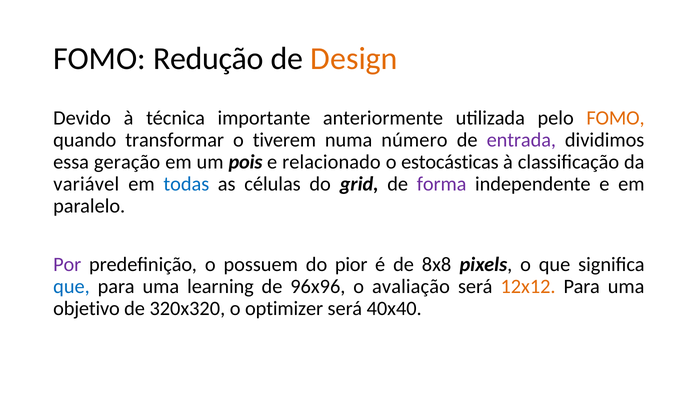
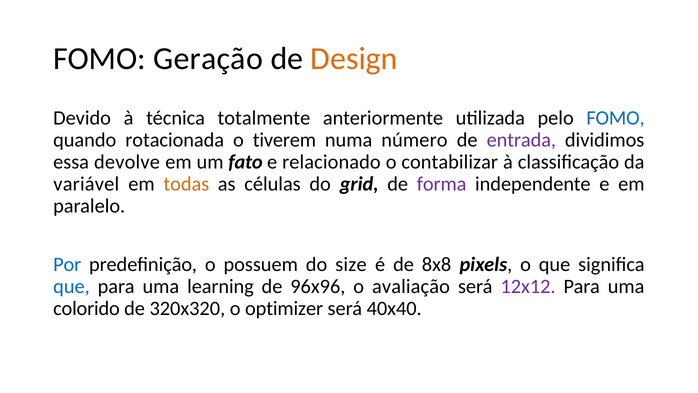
Redução: Redução -> Geração
importante: importante -> totalmente
FOMO at (616, 118) colour: orange -> blue
transformar: transformar -> rotacionada
geração: geração -> devolve
pois: pois -> fato
estocásticas: estocásticas -> contabilizar
todas colour: blue -> orange
Por colour: purple -> blue
pior: pior -> size
12x12 colour: orange -> purple
objetivo: objetivo -> colorido
